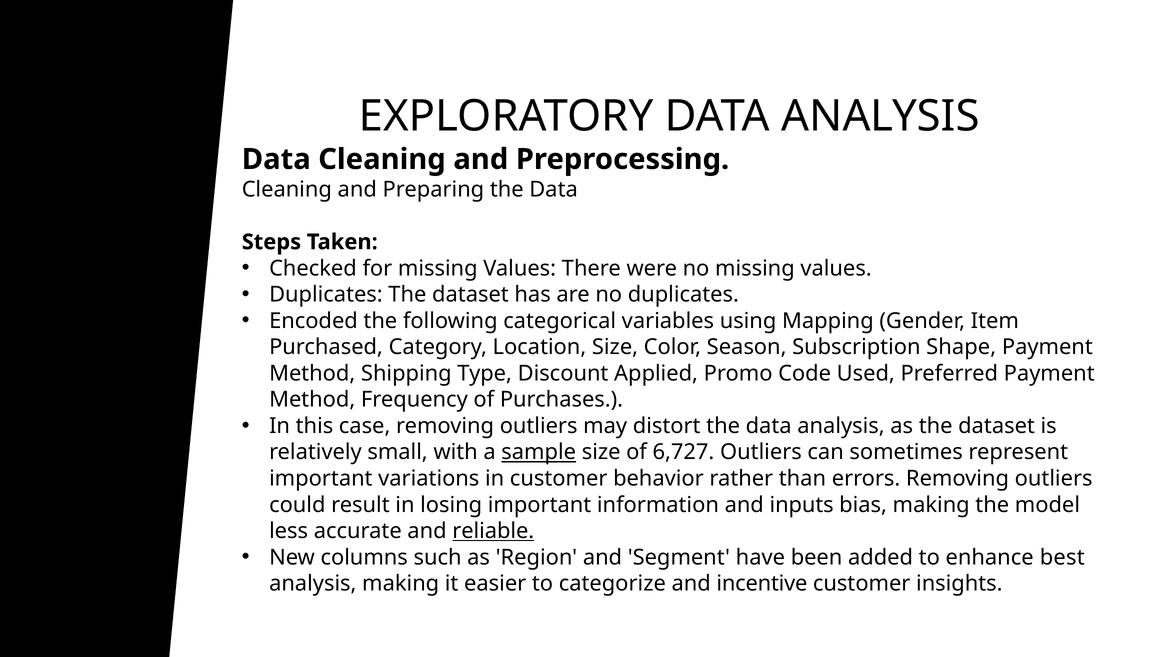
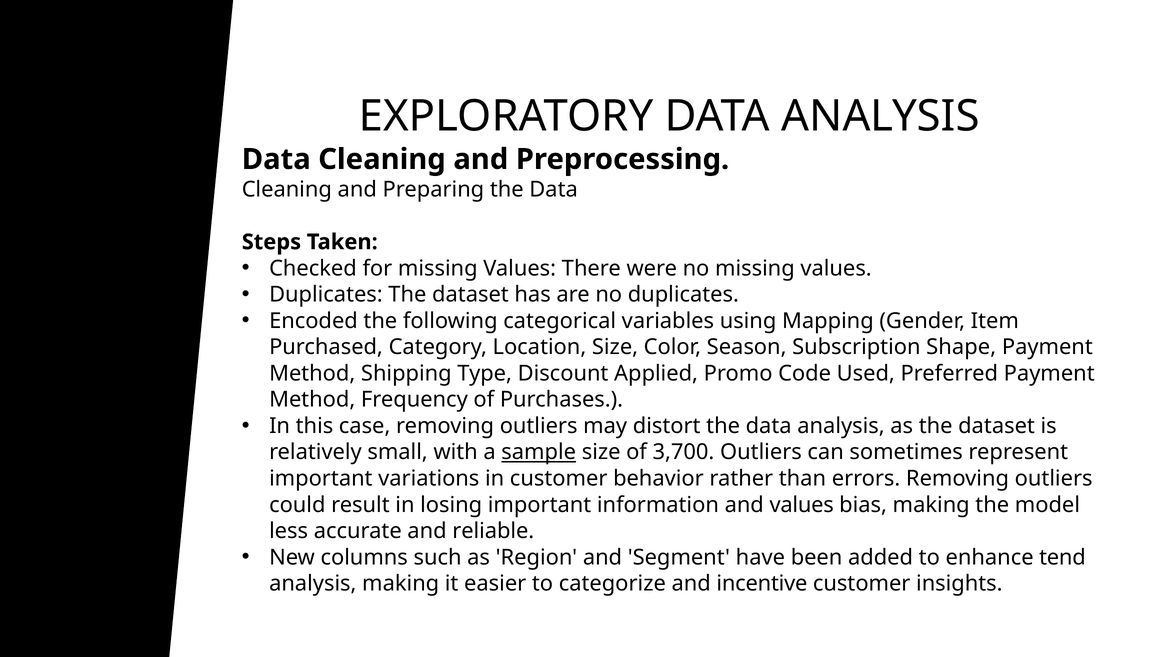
6,727: 6,727 -> 3,700
and inputs: inputs -> values
reliable underline: present -> none
best: best -> tend
